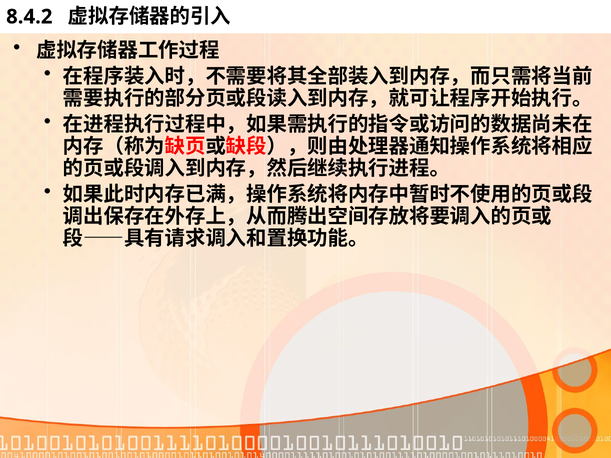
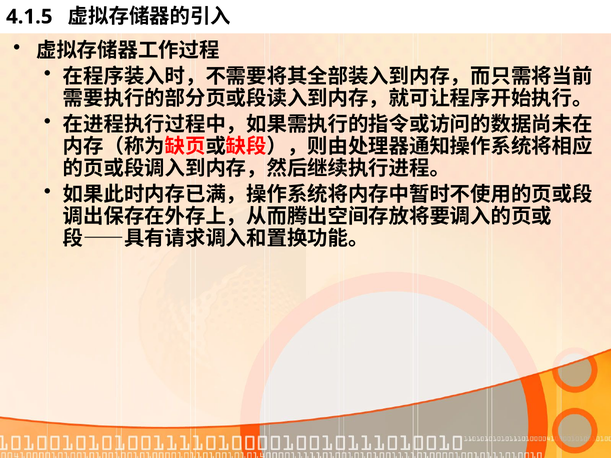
8.4.2: 8.4.2 -> 4.1.5
